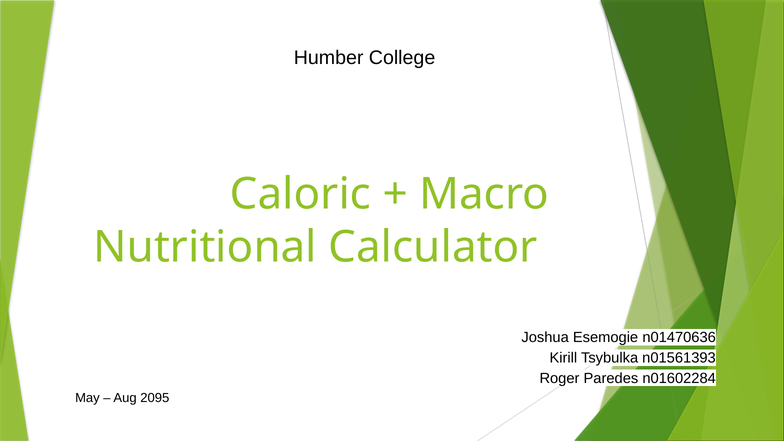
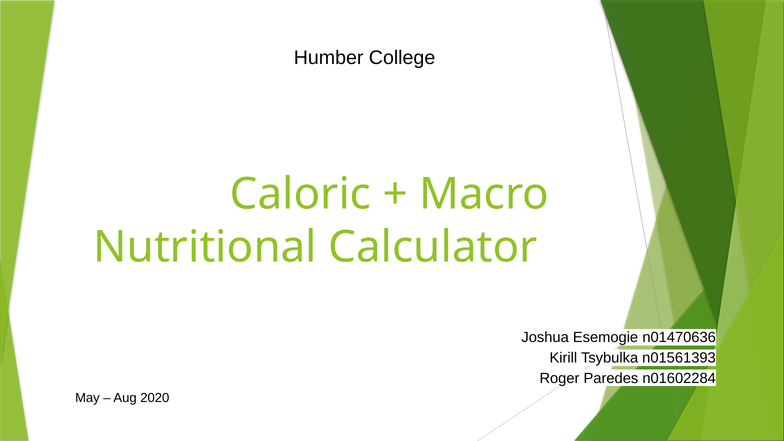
2095: 2095 -> 2020
